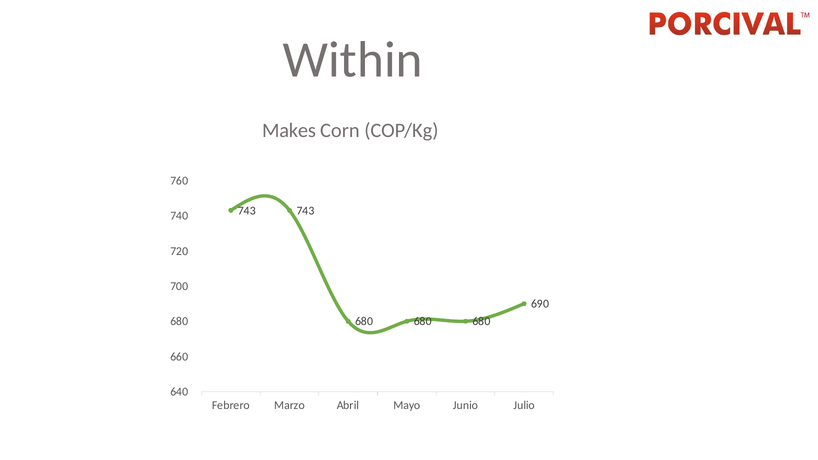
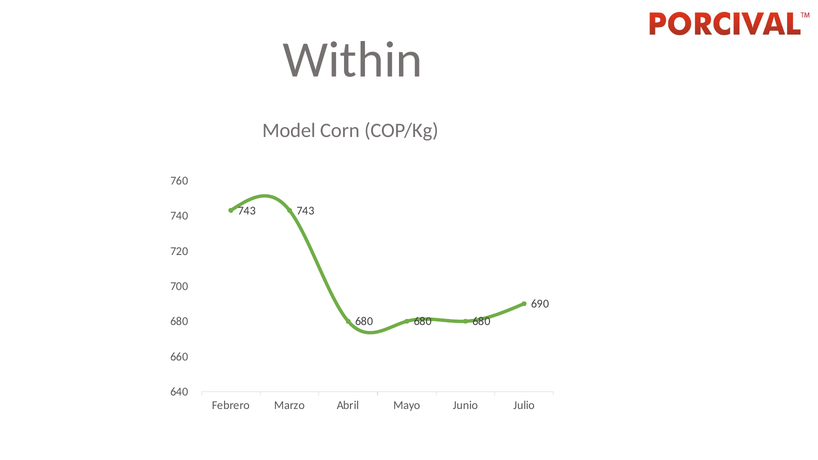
Makes: Makes -> Model
